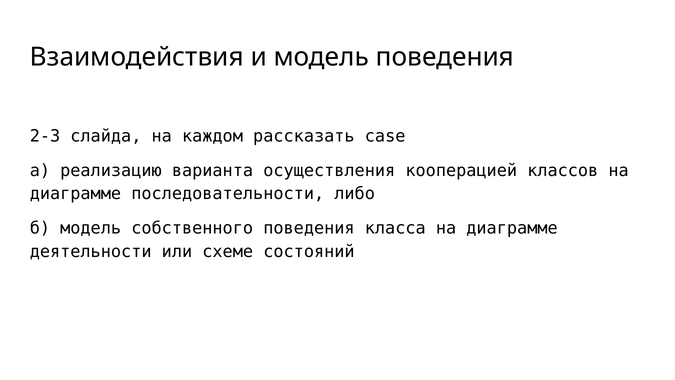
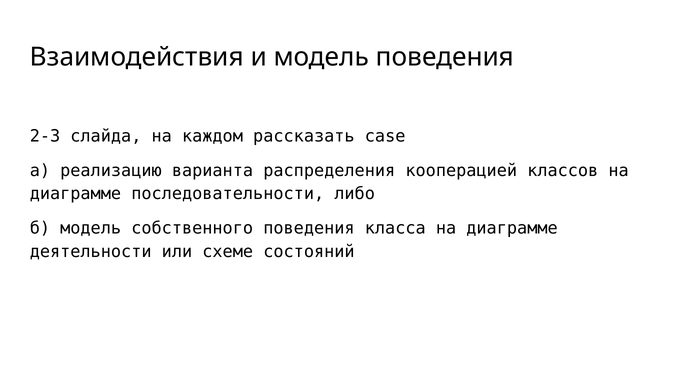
осуществления: осуществления -> распределения
